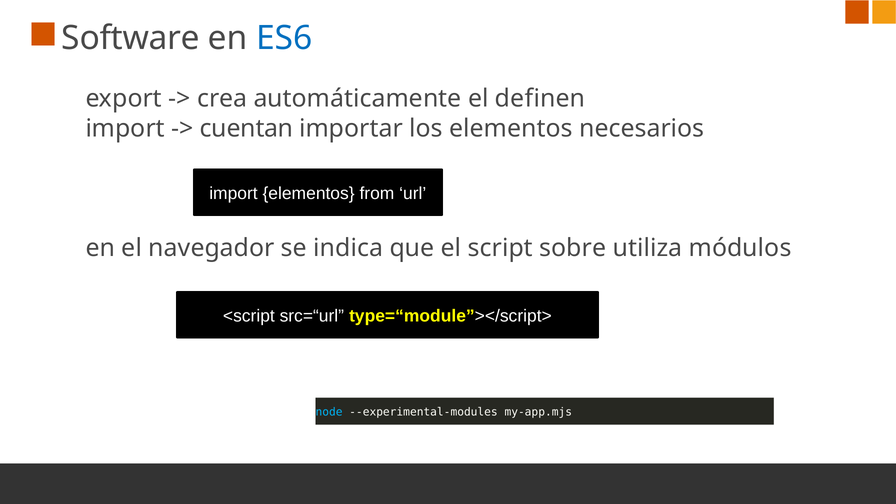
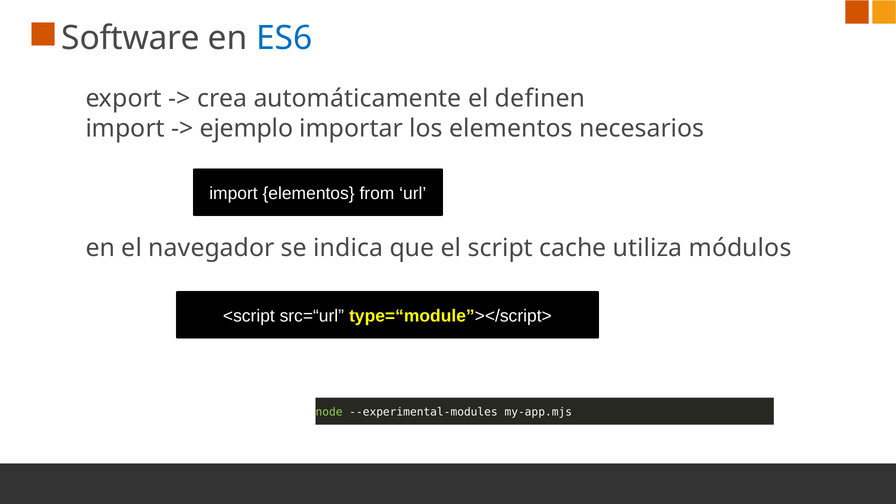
cuentan: cuentan -> ejemplo
sobre: sobre -> cache
node colour: light blue -> light green
